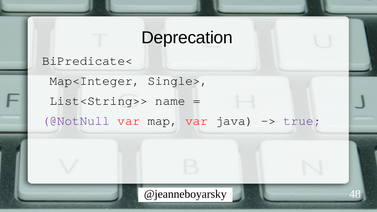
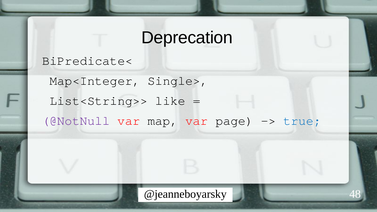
name: name -> like
java: java -> page
true colour: purple -> blue
